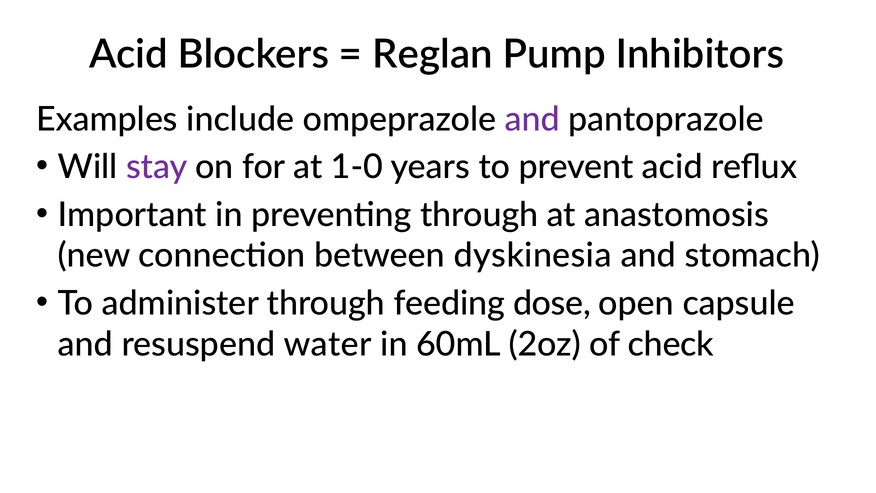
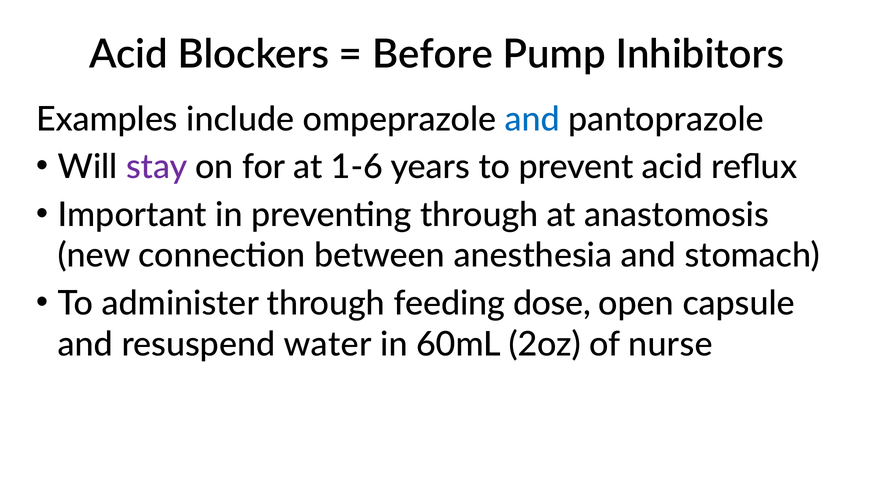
Reglan: Reglan -> Before
and at (532, 119) colour: purple -> blue
1-0: 1-0 -> 1-6
dyskinesia: dyskinesia -> anesthesia
check: check -> nurse
